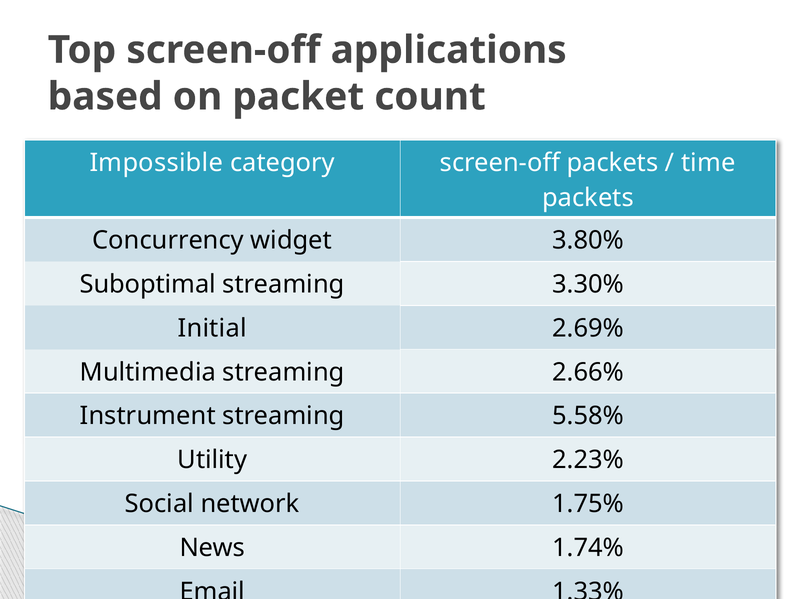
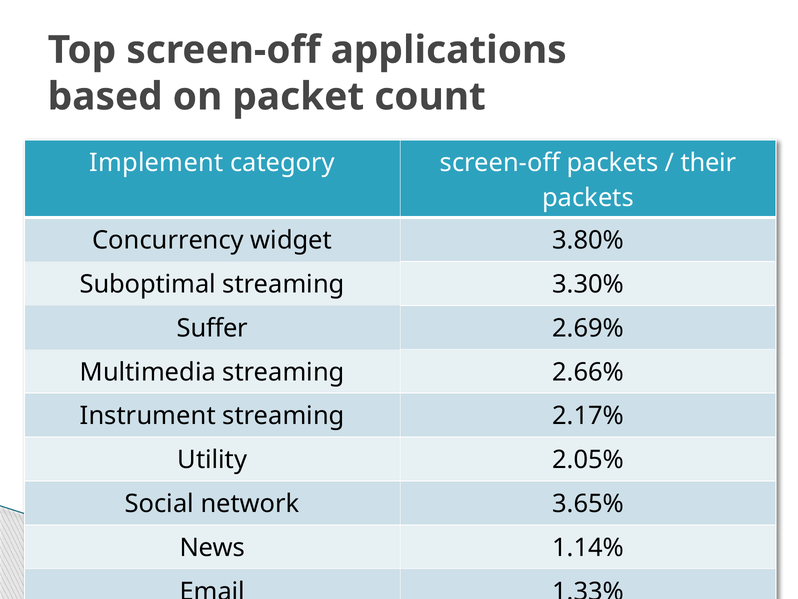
Impossible: Impossible -> Implement
time: time -> their
Initial: Initial -> Suffer
5.58%: 5.58% -> 2.17%
2.23%: 2.23% -> 2.05%
1.75%: 1.75% -> 3.65%
1.74%: 1.74% -> 1.14%
